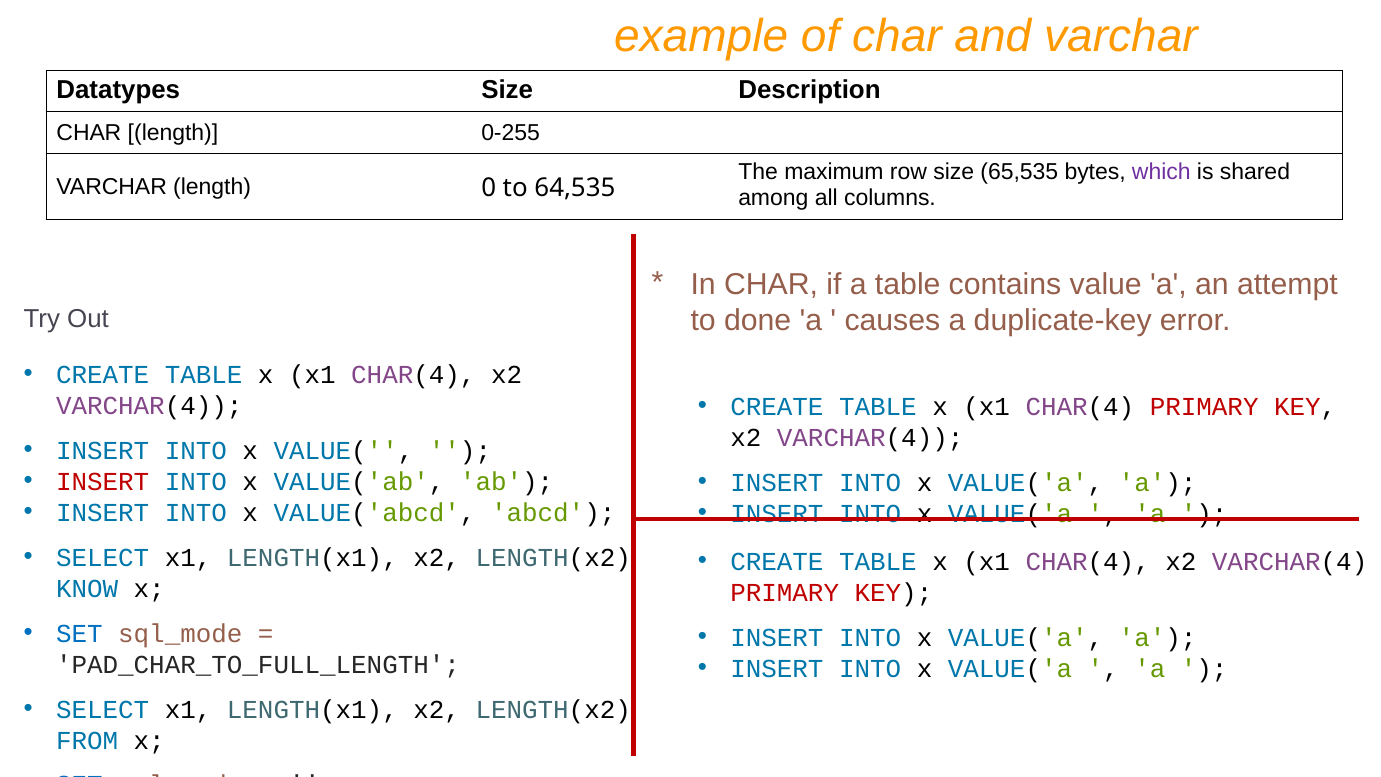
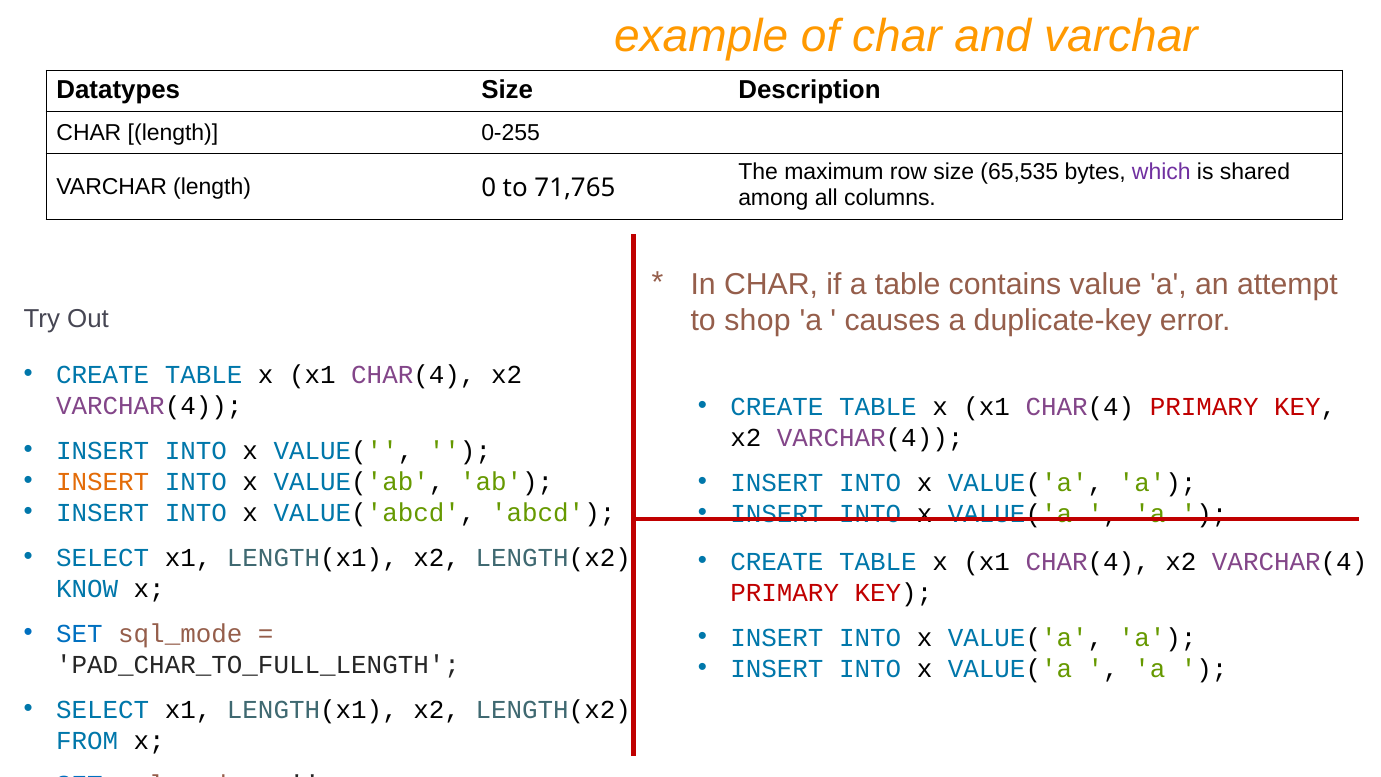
64,535: 64,535 -> 71,765
done: done -> shop
INSERT at (103, 482) colour: red -> orange
